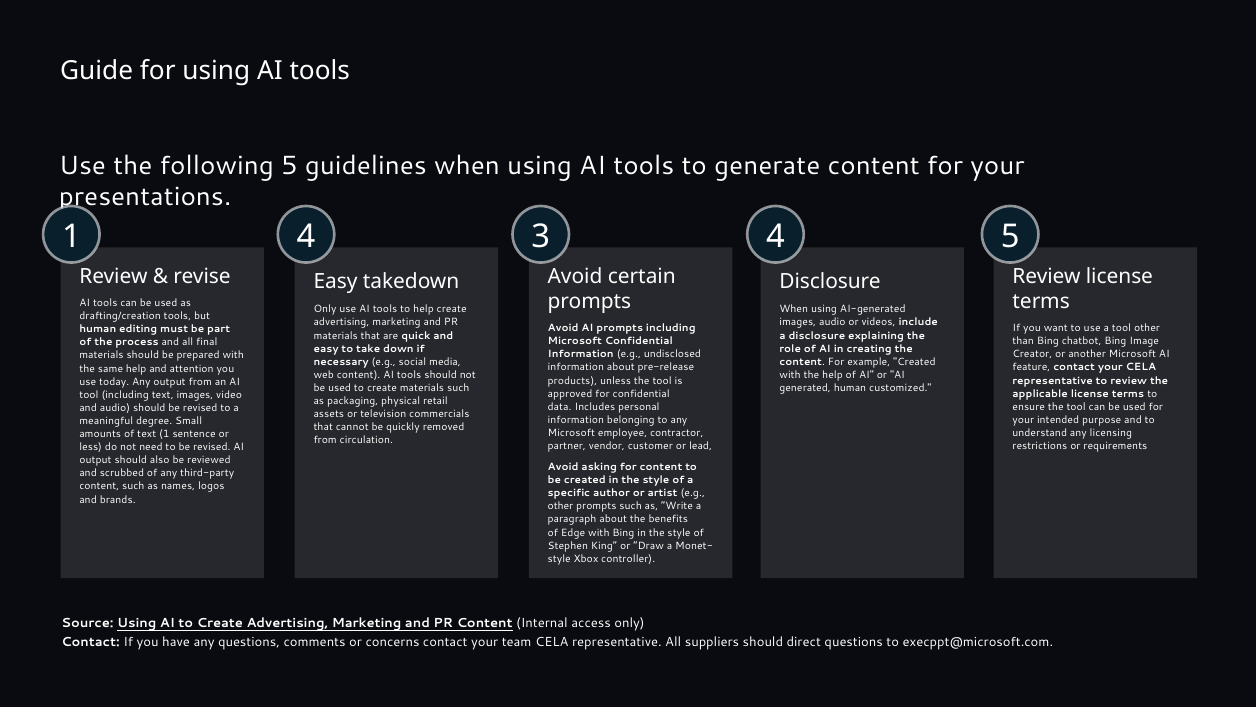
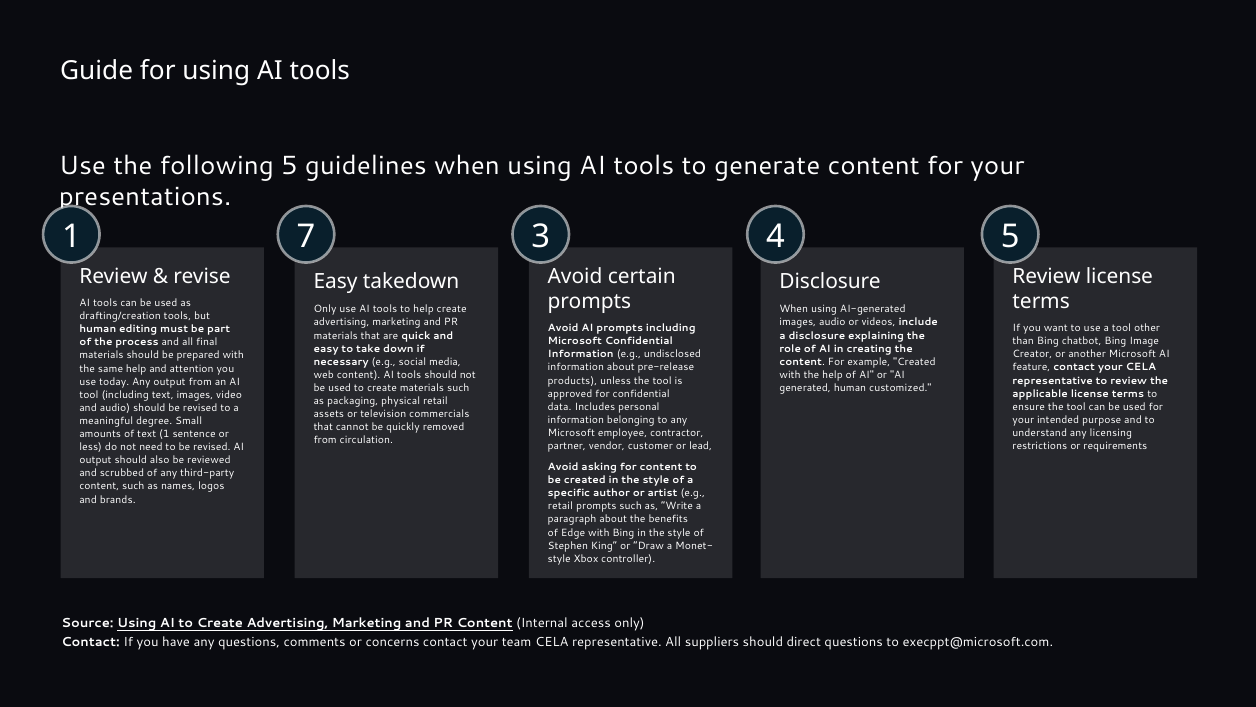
1 4: 4 -> 7
other at (561, 506): other -> retail
